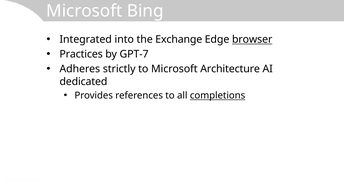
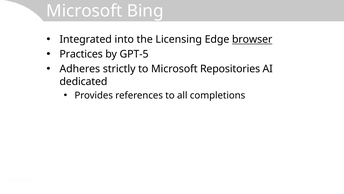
Exchange: Exchange -> Licensing
GPT-7: GPT-7 -> GPT-5
Architecture: Architecture -> Repositories
completions underline: present -> none
